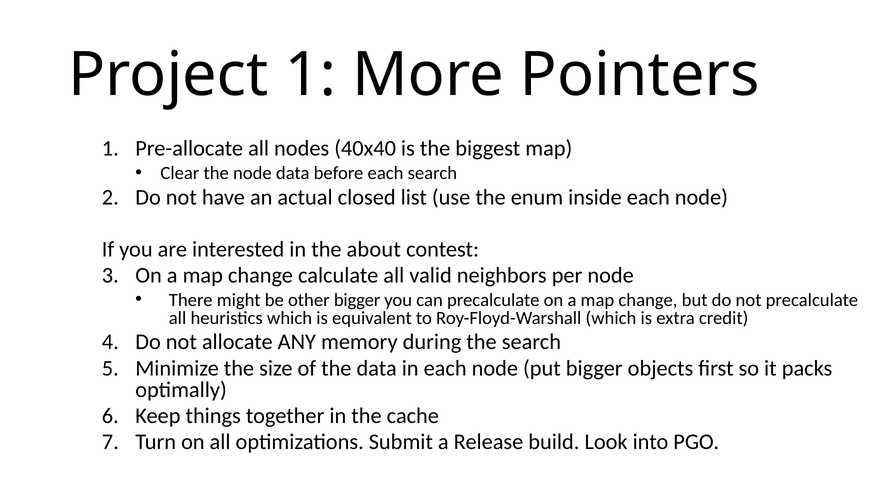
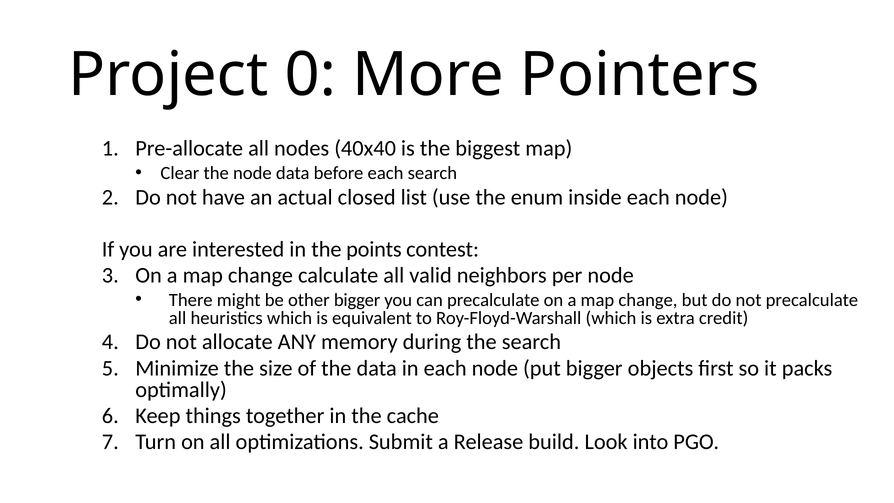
Project 1: 1 -> 0
about: about -> points
